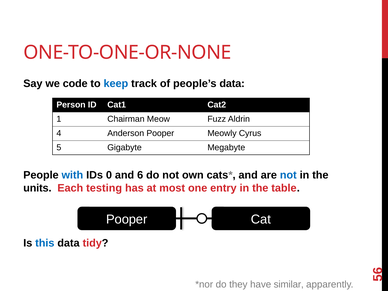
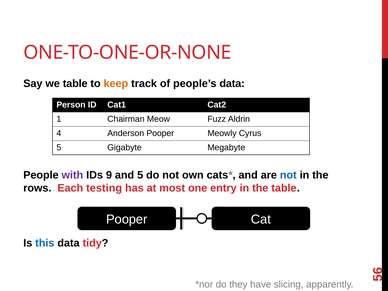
we code: code -> table
keep colour: blue -> orange
with colour: blue -> purple
0: 0 -> 9
and 6: 6 -> 5
units: units -> rows
similar: similar -> slicing
